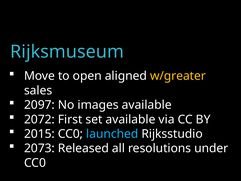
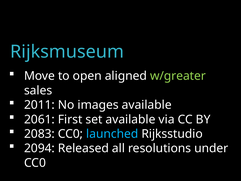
w/greater colour: yellow -> light green
2097: 2097 -> 2011
2072: 2072 -> 2061
2015: 2015 -> 2083
2073: 2073 -> 2094
